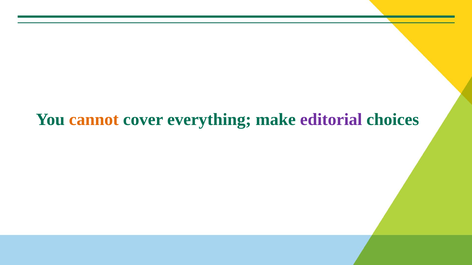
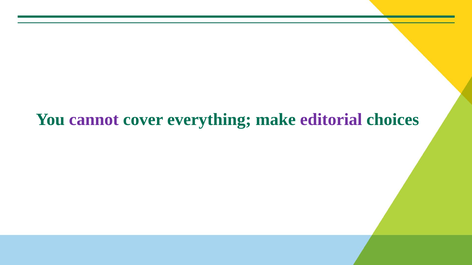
cannot colour: orange -> purple
